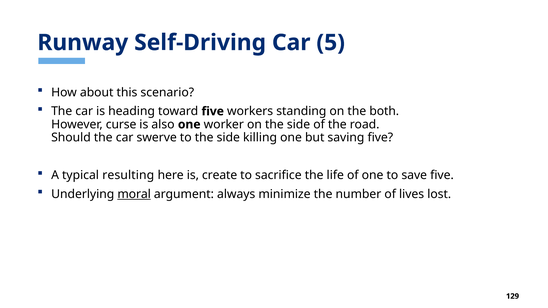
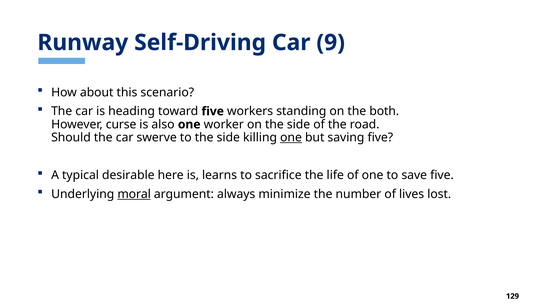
5: 5 -> 9
one at (291, 138) underline: none -> present
resulting: resulting -> desirable
create: create -> learns
